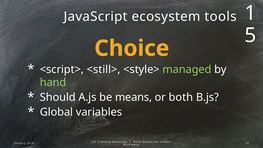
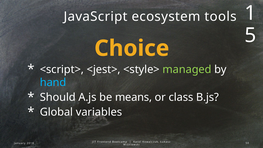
<still>: <still> -> <jest>
hand colour: light green -> light blue
both: both -> class
